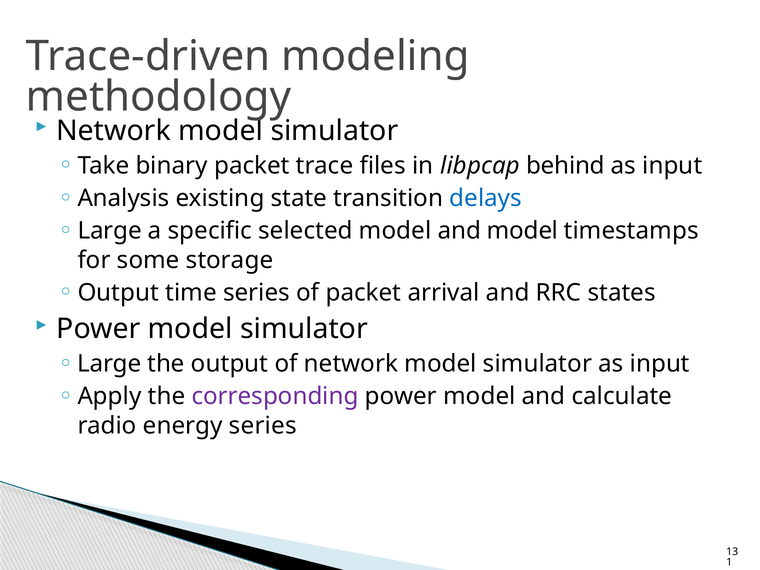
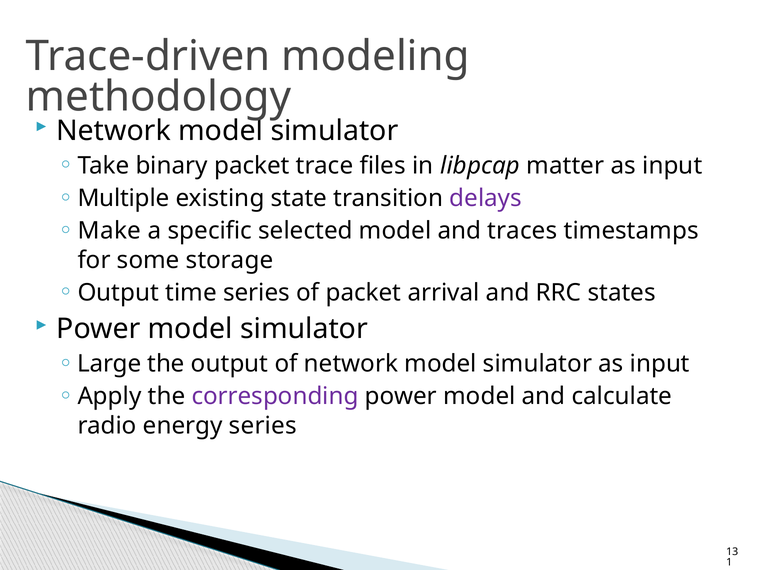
behind: behind -> matter
Analysis: Analysis -> Multiple
delays colour: blue -> purple
Large at (110, 231): Large -> Make
and model: model -> traces
